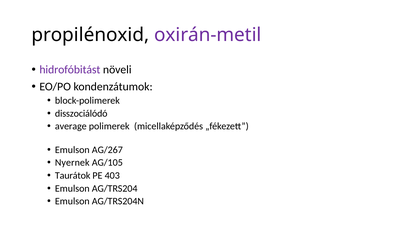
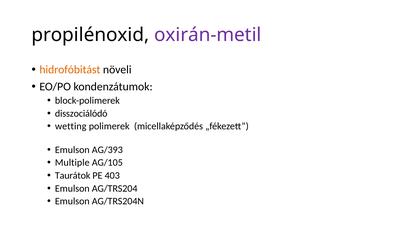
hidrofóbitást colour: purple -> orange
average: average -> wetting
AG/267: AG/267 -> AG/393
Nyernek: Nyernek -> Multiple
